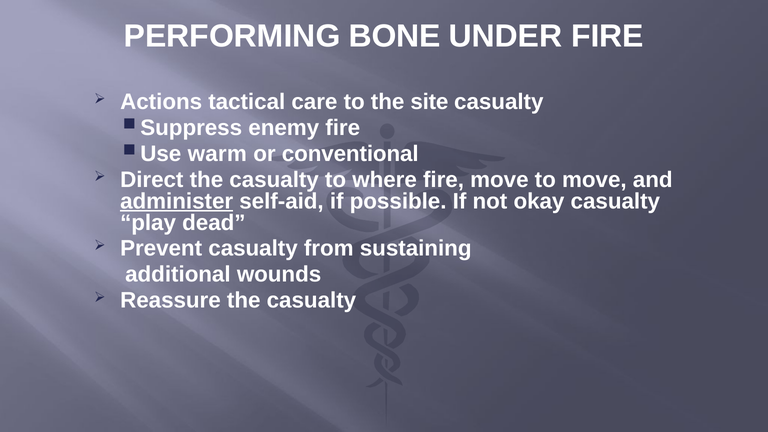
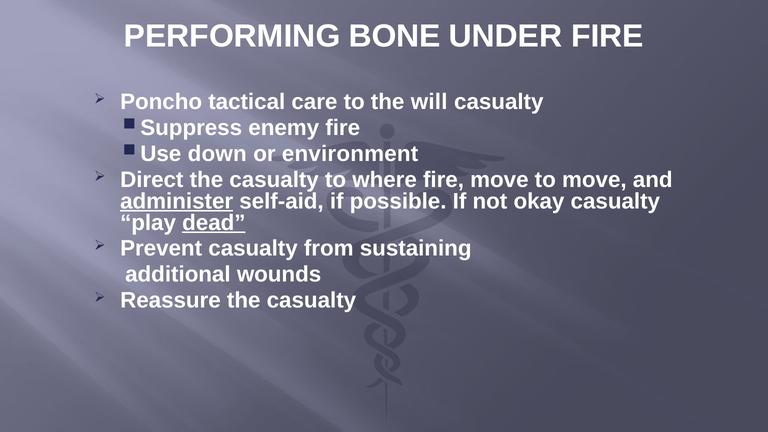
Actions: Actions -> Poncho
site: site -> will
warm: warm -> down
conventional: conventional -> environment
dead underline: none -> present
